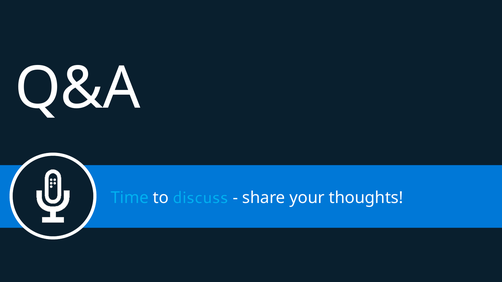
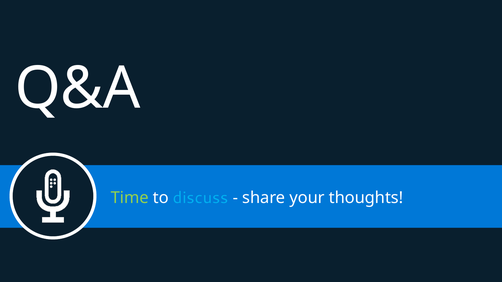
Time colour: light blue -> light green
